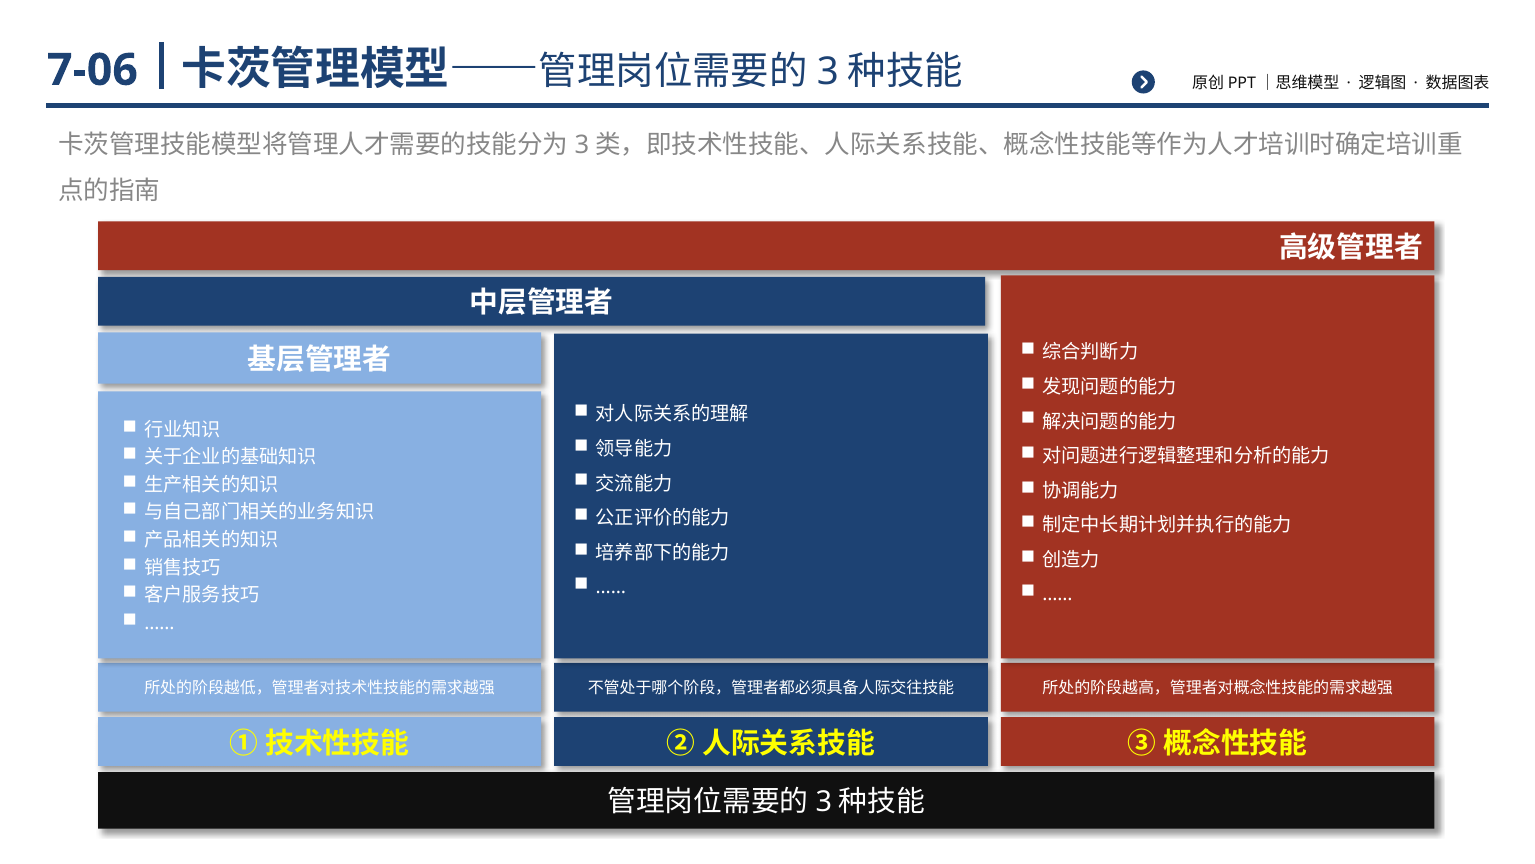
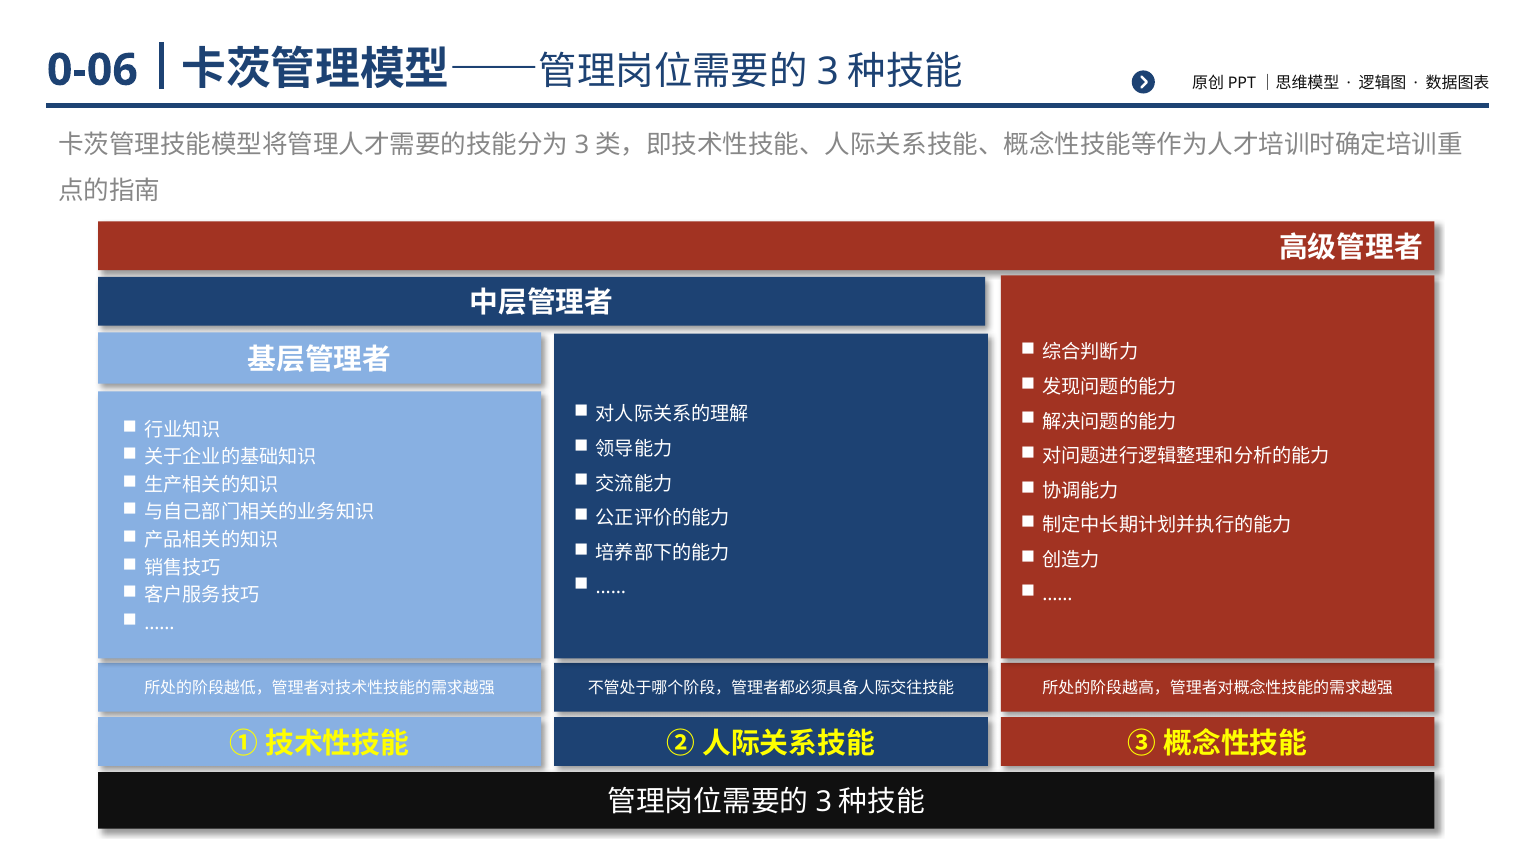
7-06: 7-06 -> 0-06
